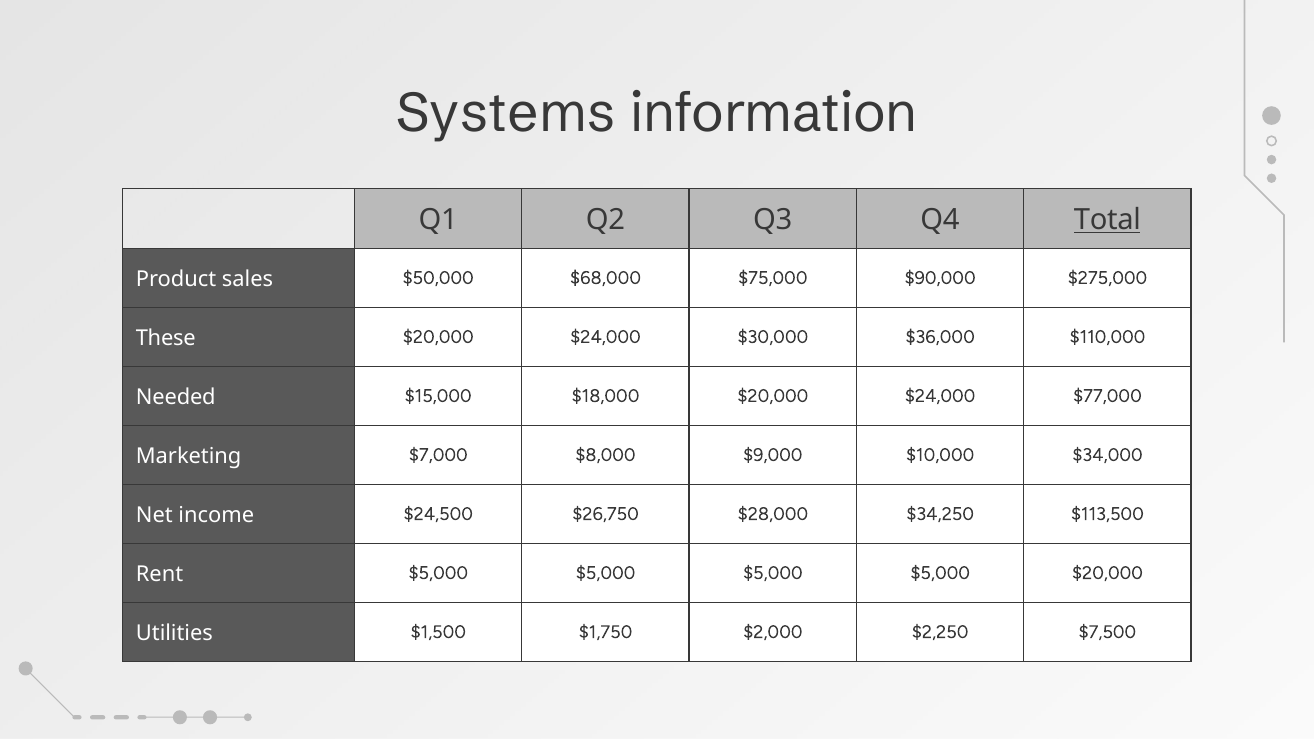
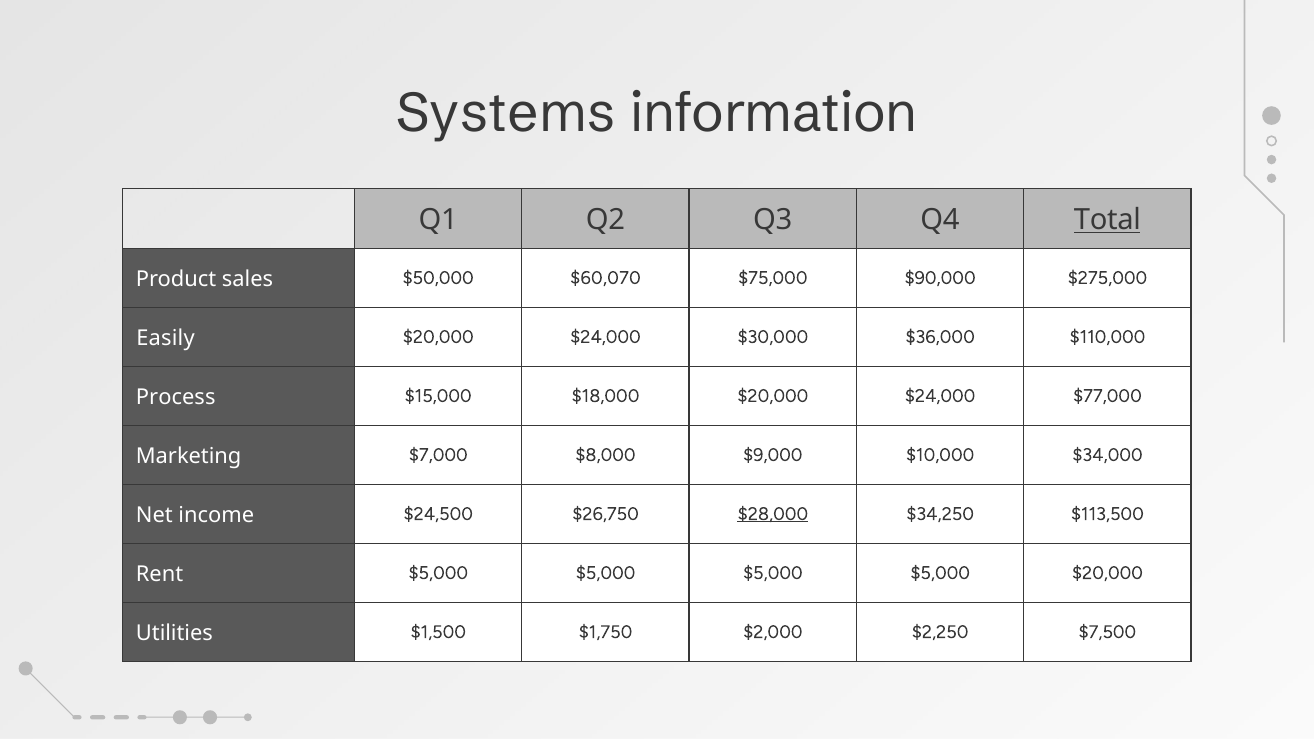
$68,000: $68,000 -> $60,070
These: These -> Easily
Needed: Needed -> Process
$28,000 underline: none -> present
